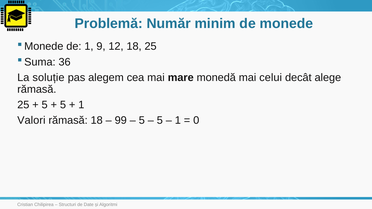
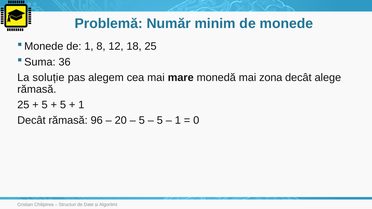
9: 9 -> 8
celui: celui -> zona
Valori at (31, 121): Valori -> Decât
rămasă 18: 18 -> 96
99: 99 -> 20
